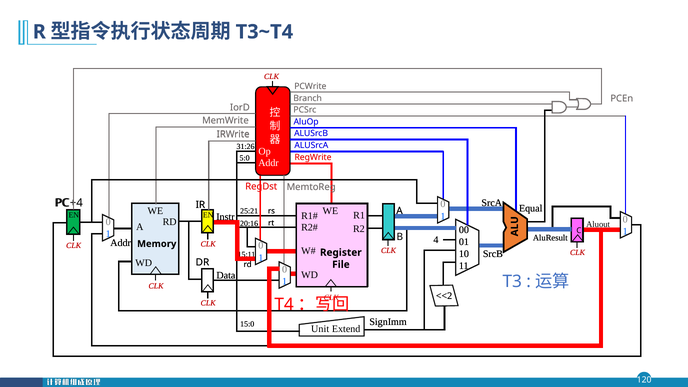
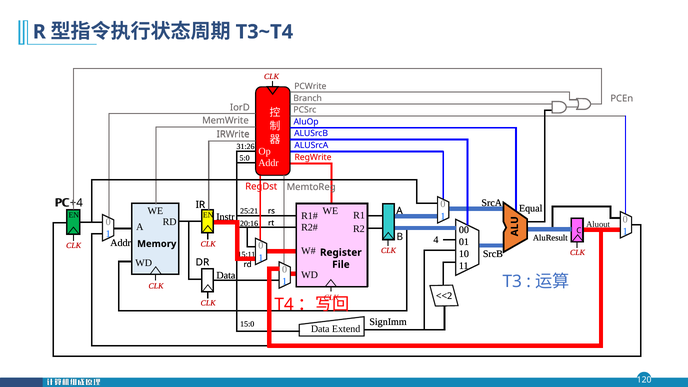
Unit at (320, 329): Unit -> Data
